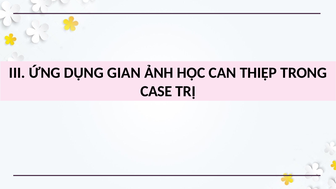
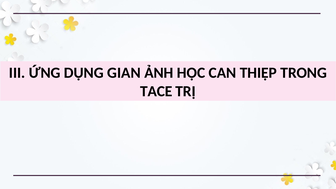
CASE: CASE -> TACE
